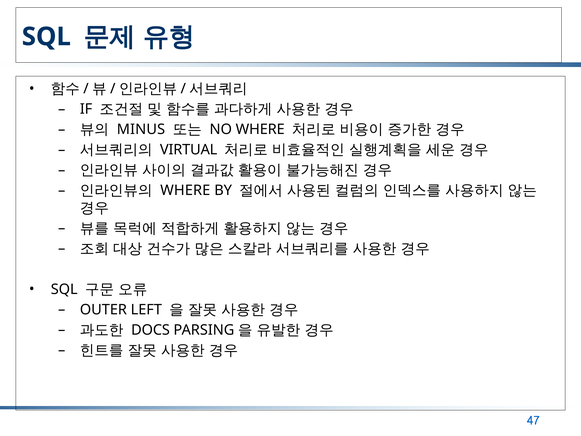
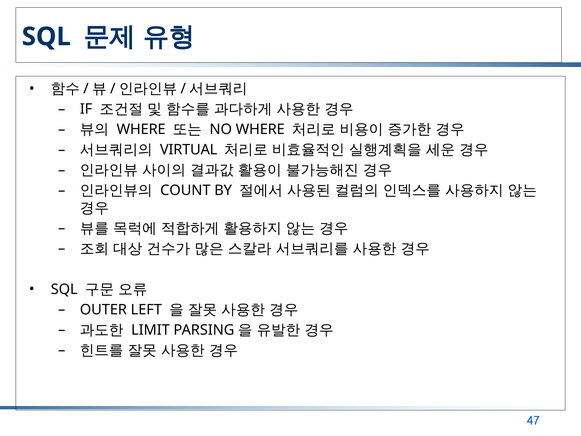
MINUS at (141, 129): MINUS -> WHERE
WHERE at (185, 190): WHERE -> COUNT
DOCS: DOCS -> LIMIT
